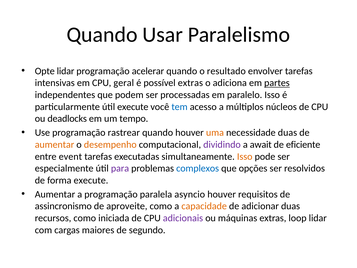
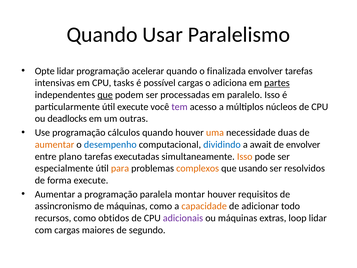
resultado: resultado -> finalizada
geral: geral -> tasks
possível extras: extras -> cargas
que at (105, 95) underline: none -> present
tem colour: blue -> purple
tempo: tempo -> outras
rastrear: rastrear -> cálculos
desempenho colour: orange -> blue
dividindo colour: purple -> blue
de eficiente: eficiente -> envolver
event: event -> plano
para colour: purple -> orange
complexos colour: blue -> orange
opções: opções -> usando
asyncio: asyncio -> montar
de aproveite: aproveite -> máquinas
adicionar duas: duas -> todo
iniciada: iniciada -> obtidos
